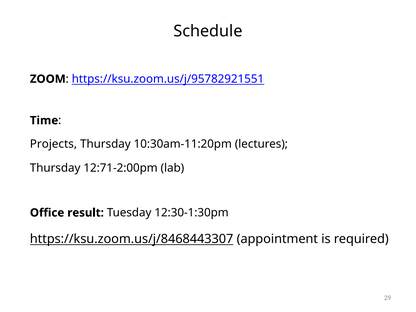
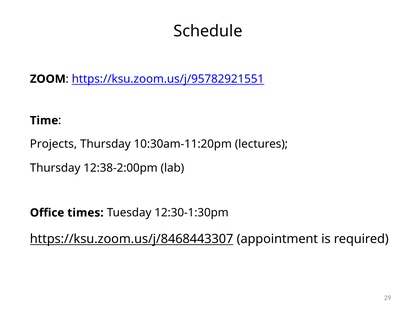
12:71-2:00pm: 12:71-2:00pm -> 12:38-2:00pm
result: result -> times
